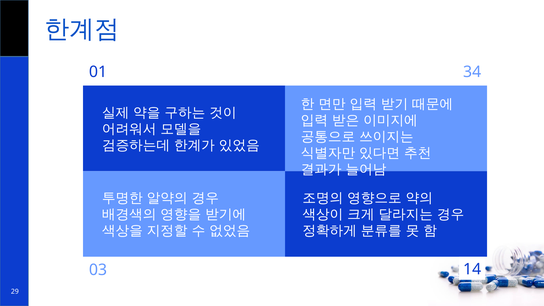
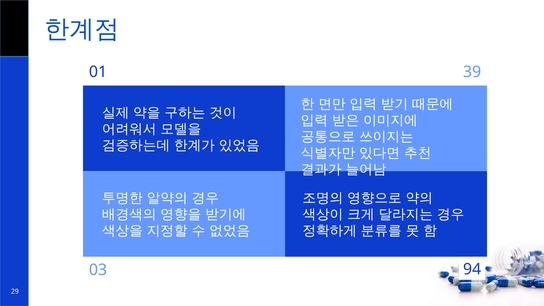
34: 34 -> 39
14: 14 -> 94
